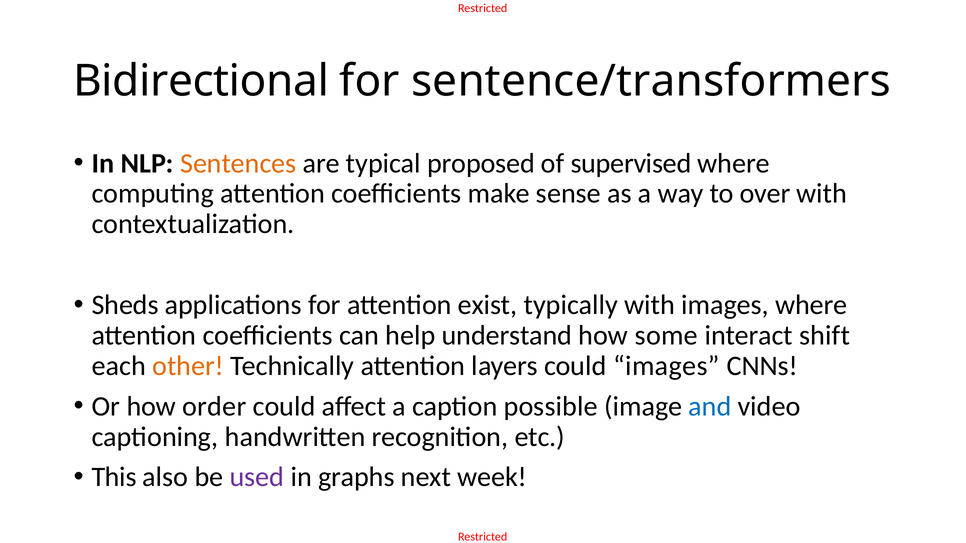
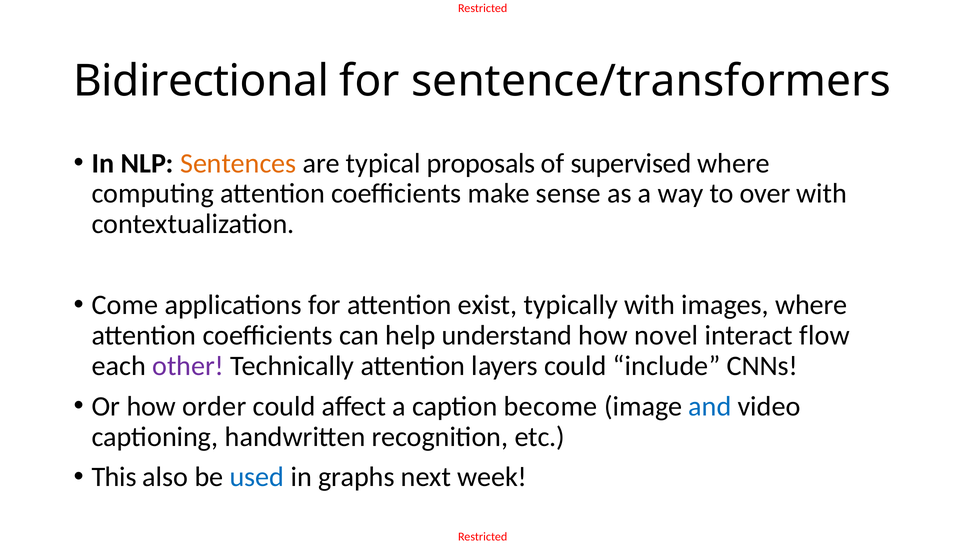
proposed: proposed -> proposals
Sheds: Sheds -> Come
some: some -> novel
shift: shift -> flow
other colour: orange -> purple
could images: images -> include
possible: possible -> become
used colour: purple -> blue
